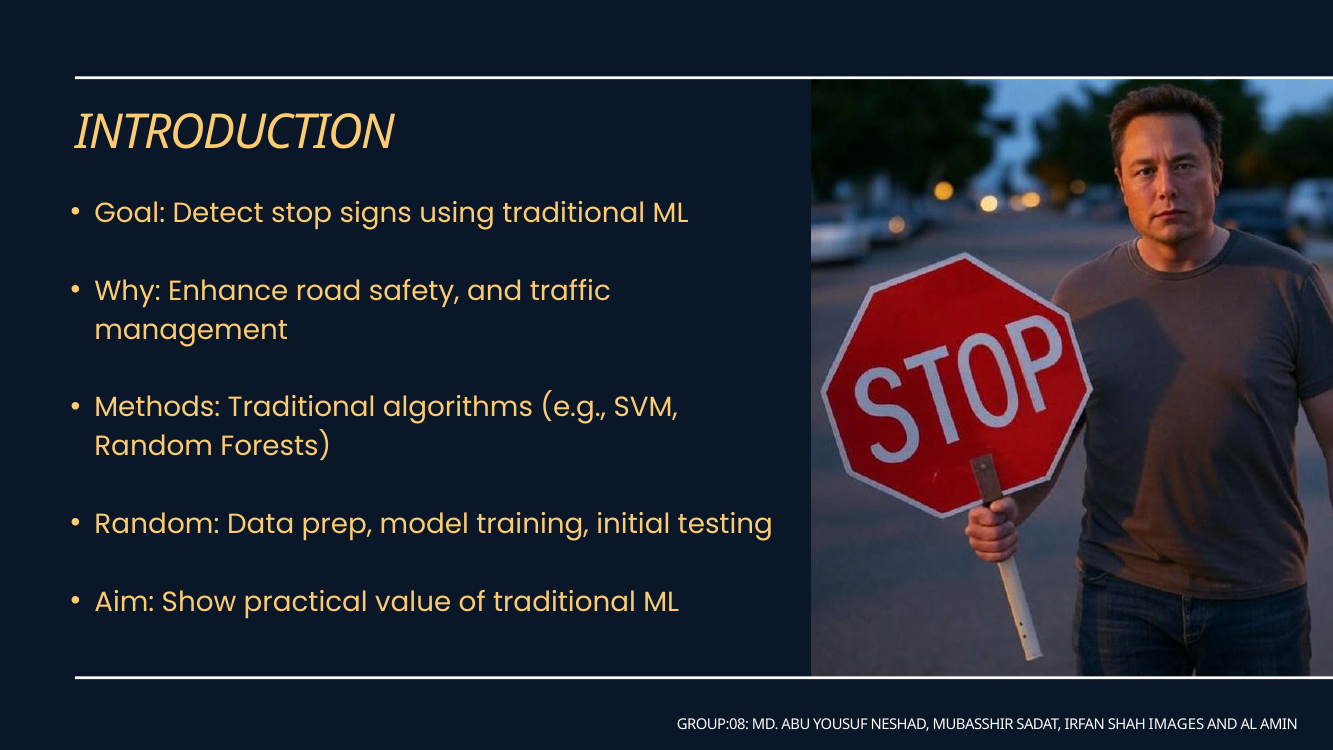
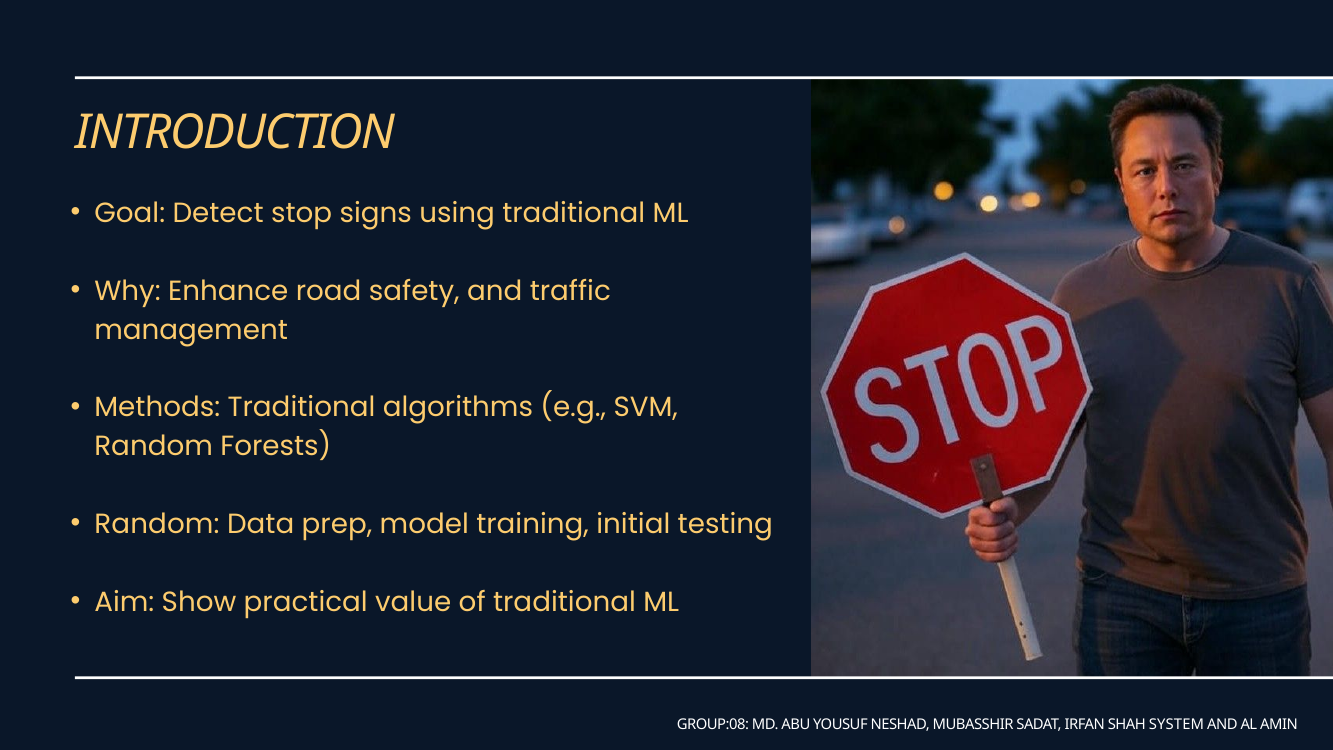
IMAGES: IMAGES -> SYSTEM
